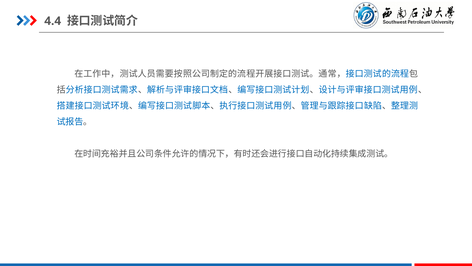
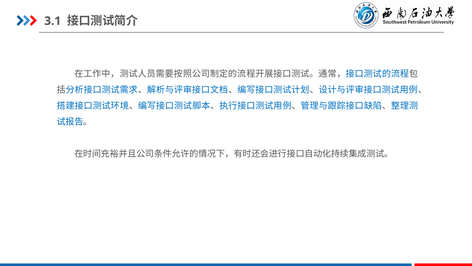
4.4: 4.4 -> 3.1
